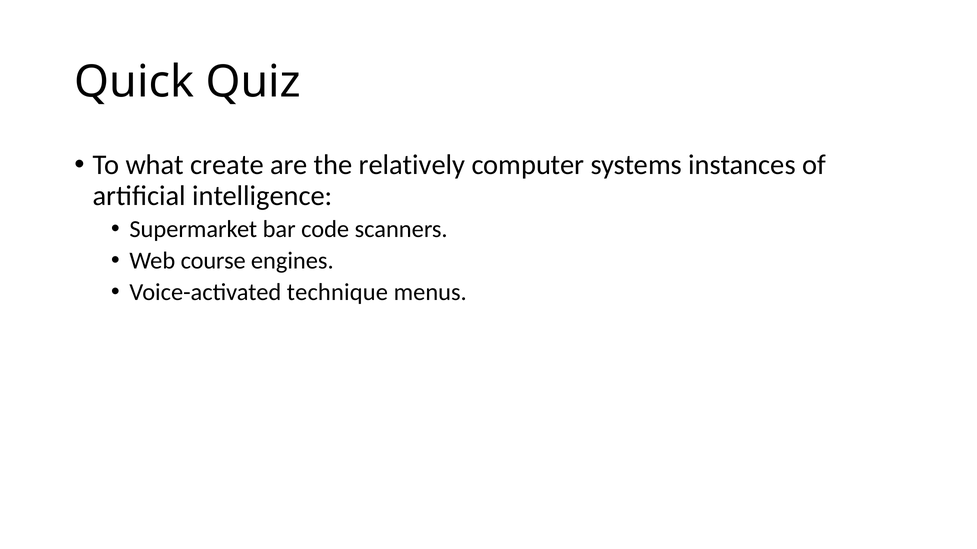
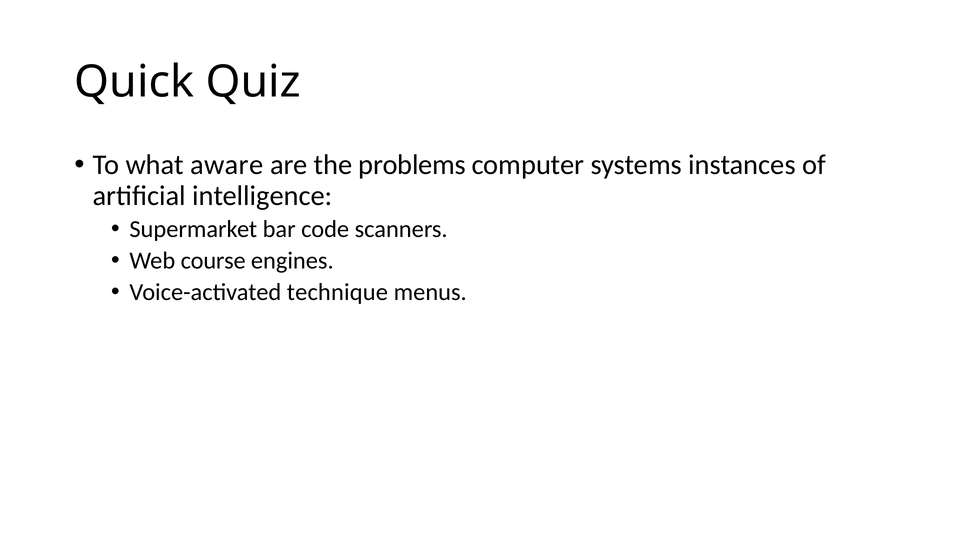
create: create -> aware
relatively: relatively -> problems
